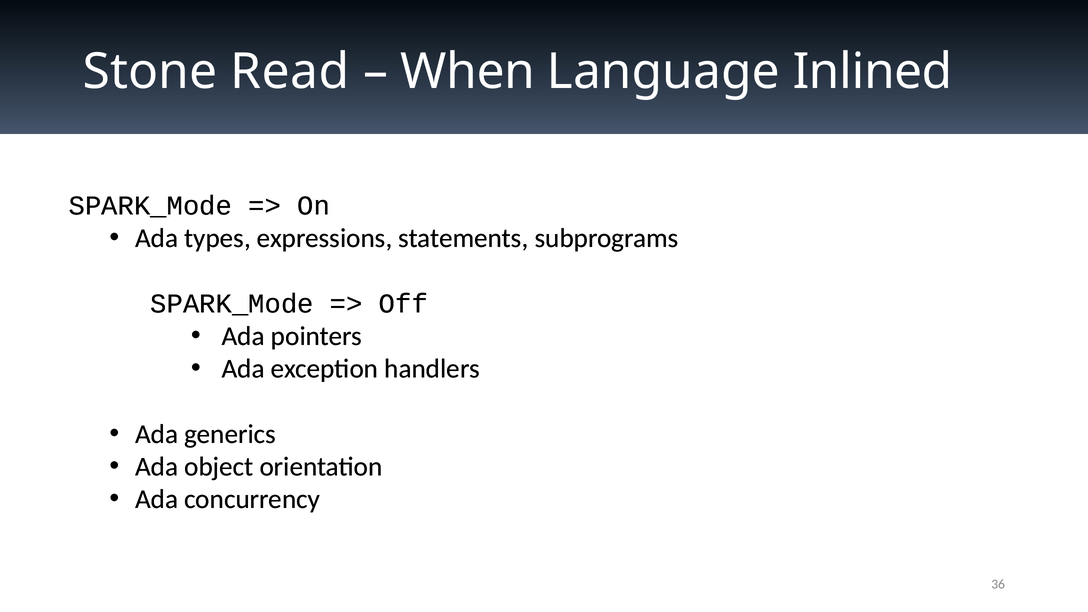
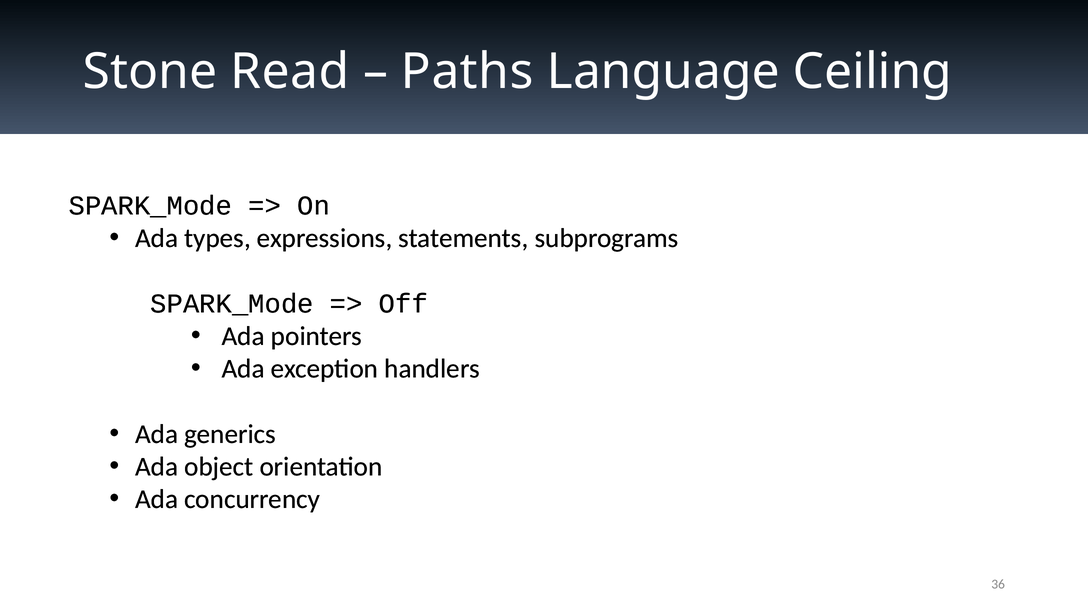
When: When -> Paths
Inlined: Inlined -> Ceiling
